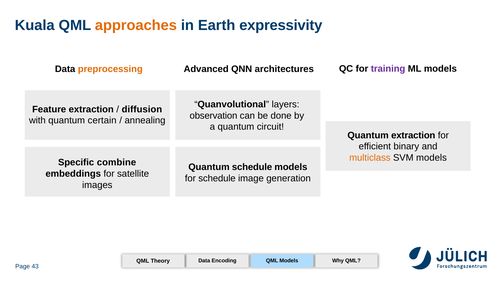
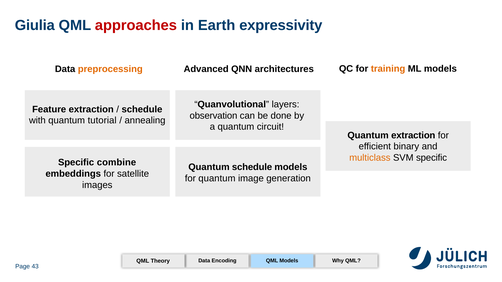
Kuala: Kuala -> Giulia
approaches colour: orange -> red
training colour: purple -> orange
diffusion at (142, 109): diffusion -> schedule
certain: certain -> tutorial
SVM models: models -> specific
for schedule: schedule -> quantum
